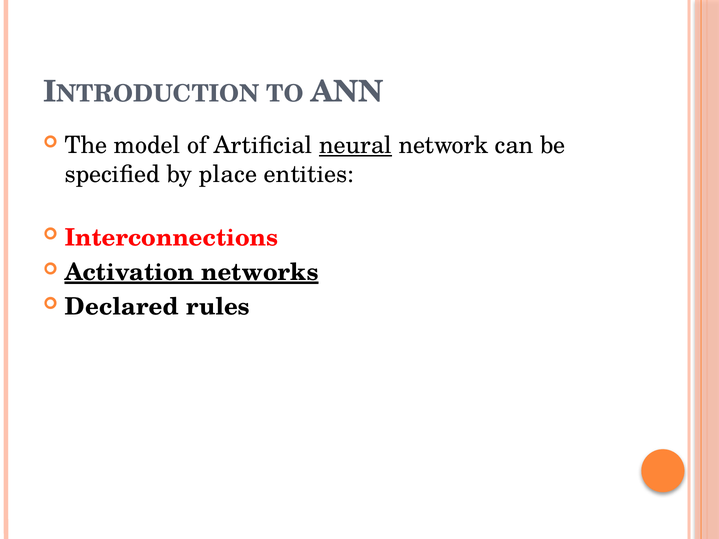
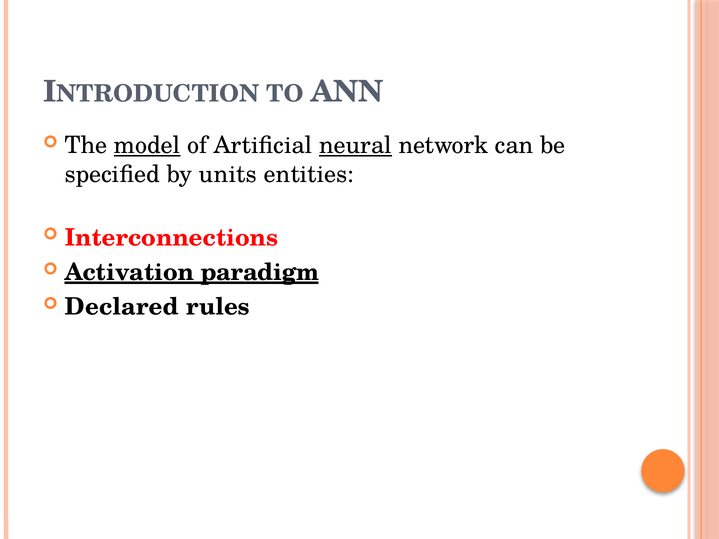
model underline: none -> present
place: place -> units
networks: networks -> paradigm
